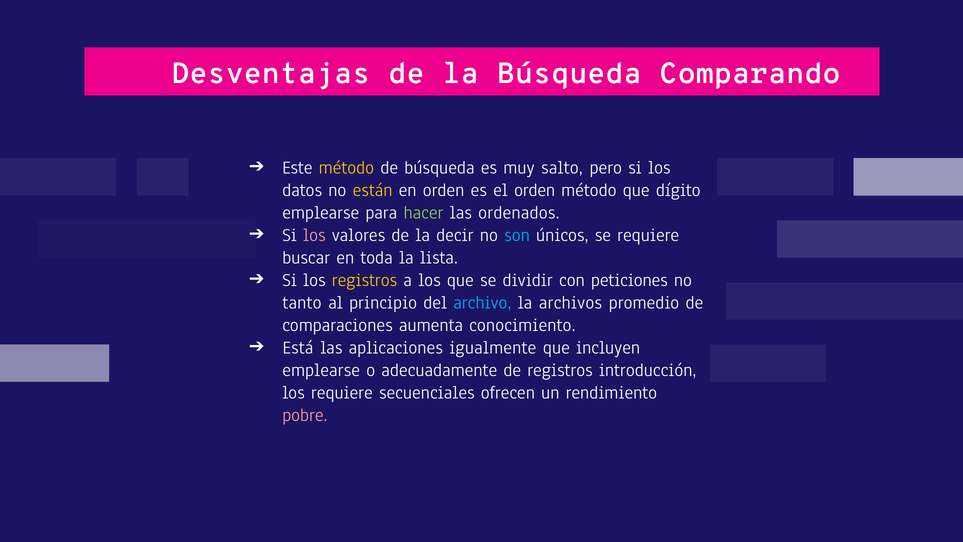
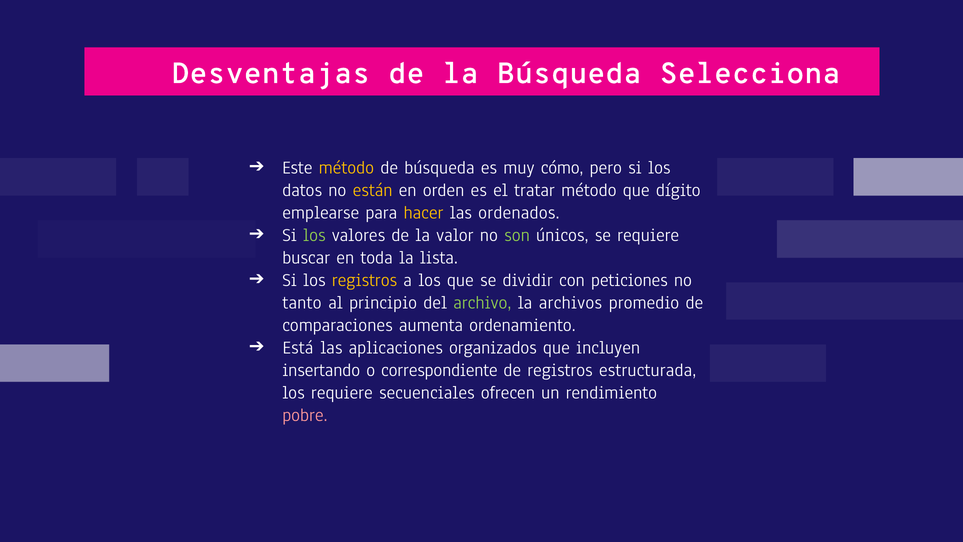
Comparando: Comparando -> Selecciona
salto: salto -> cómo
el orden: orden -> tratar
hacer colour: light green -> yellow
los at (314, 235) colour: pink -> light green
decir: decir -> valor
son colour: light blue -> light green
archivo colour: light blue -> light green
conocimiento: conocimiento -> ordenamiento
igualmente: igualmente -> organizados
emplearse at (321, 370): emplearse -> insertando
adecuadamente: adecuadamente -> correspondiente
introducción: introducción -> estructurada
